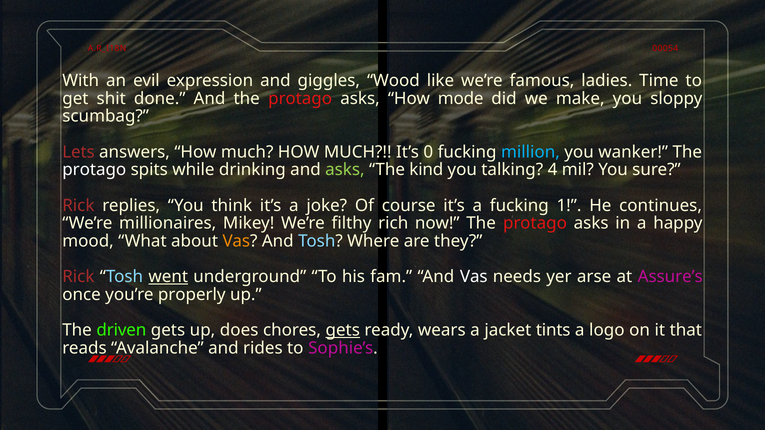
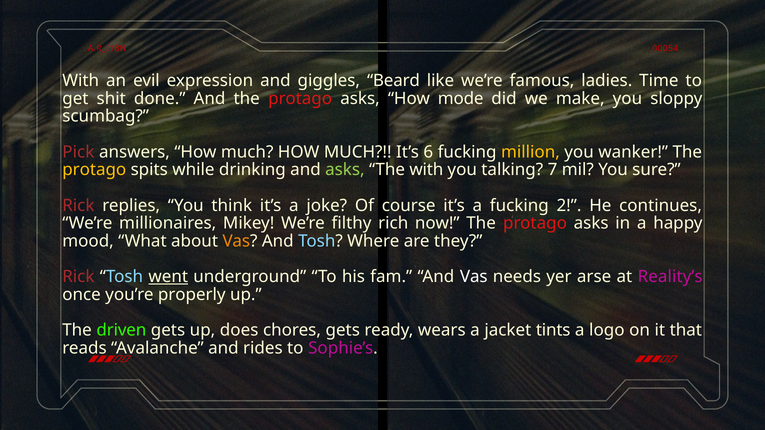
Wood: Wood -> Beard
Lets: Lets -> Pick
0: 0 -> 6
million colour: light blue -> yellow
protago at (94, 170) colour: white -> yellow
The kind: kind -> with
4: 4 -> 7
1: 1 -> 2
Assure’s: Assure’s -> Reality’s
gets at (343, 330) underline: present -> none
